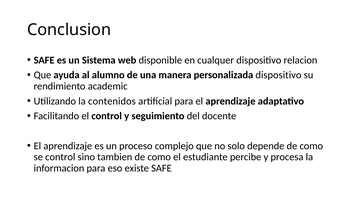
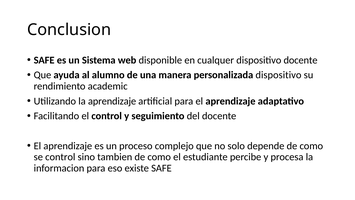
dispositivo relacion: relacion -> docente
la contenidos: contenidos -> aprendizaje
